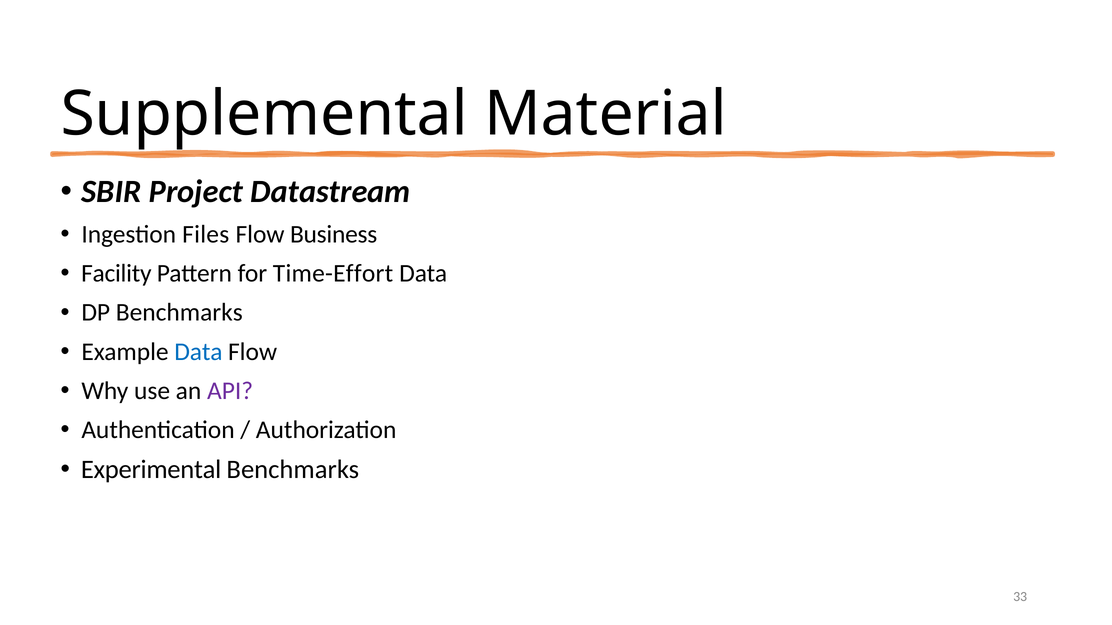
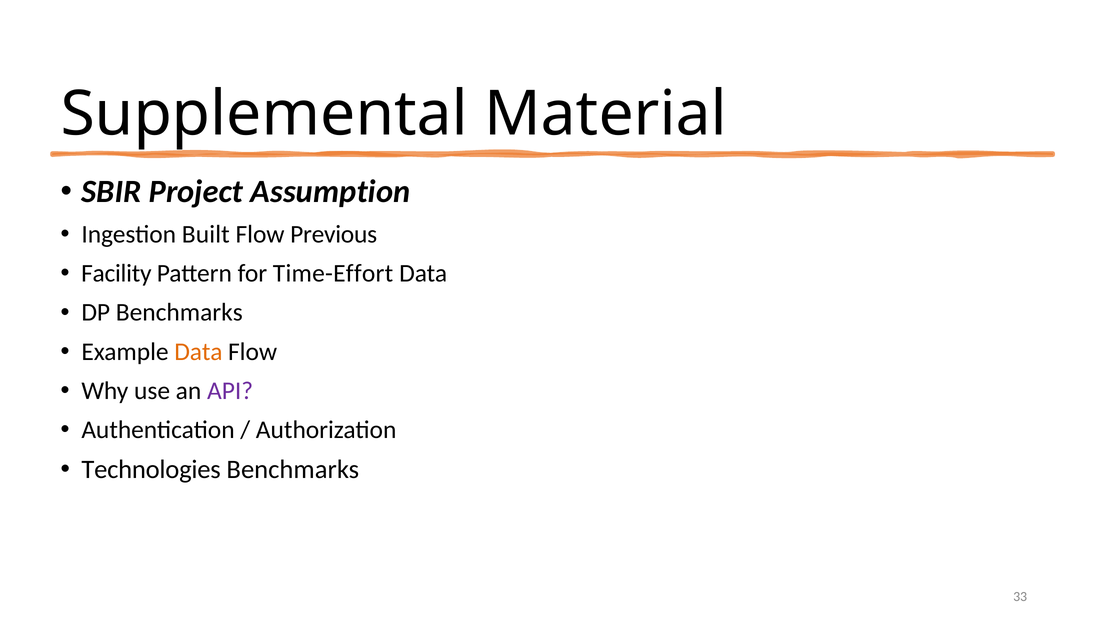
Datastream: Datastream -> Assumption
Files: Files -> Built
Business: Business -> Previous
Data at (198, 352) colour: blue -> orange
Experimental: Experimental -> Technologies
